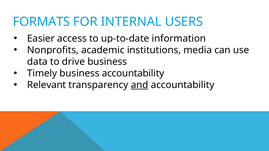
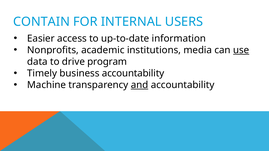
FORMATS: FORMATS -> CONTAIN
use underline: none -> present
drive business: business -> program
Relevant: Relevant -> Machine
